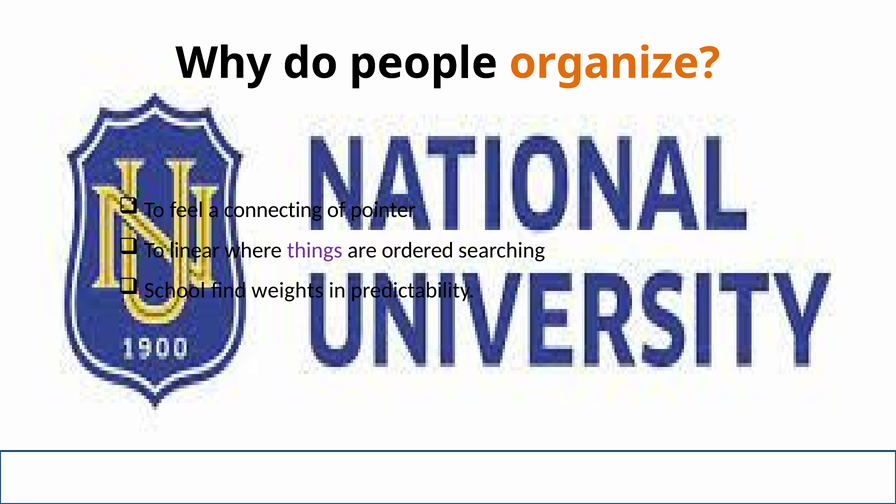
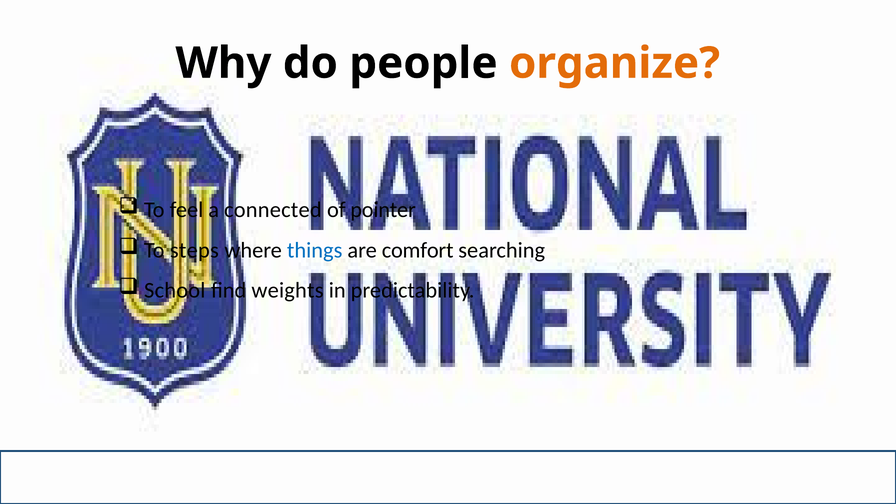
connecting: connecting -> connected
linear: linear -> steps
things colour: purple -> blue
ordered: ordered -> comfort
